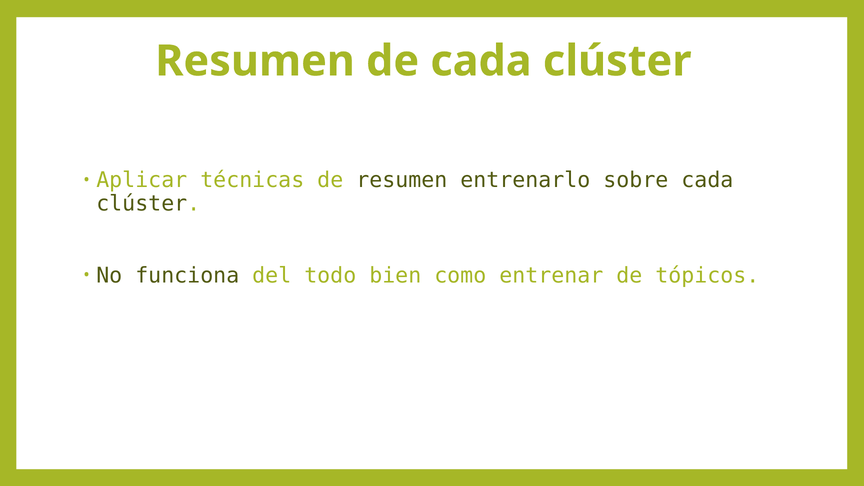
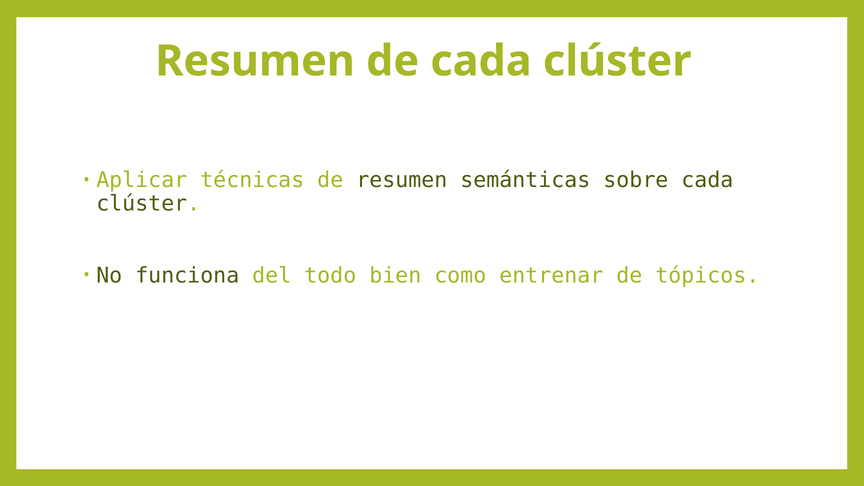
entrenarlo: entrenarlo -> semánticas
